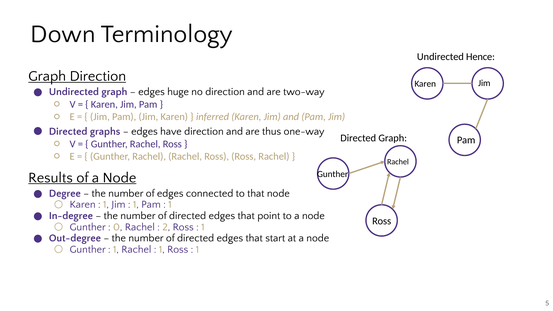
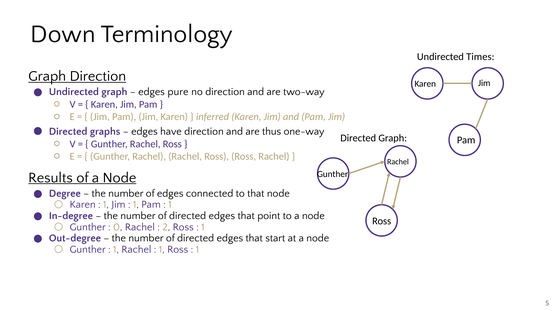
Hence: Hence -> Times
huge: huge -> pure
